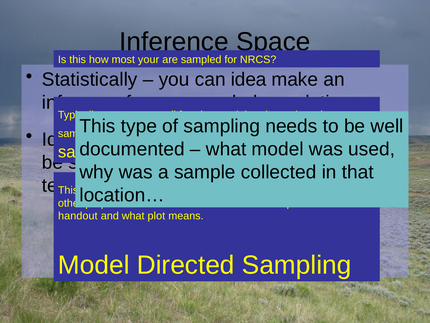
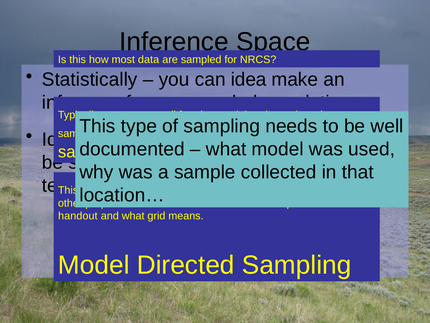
most your: your -> data
plot: plot -> grid
